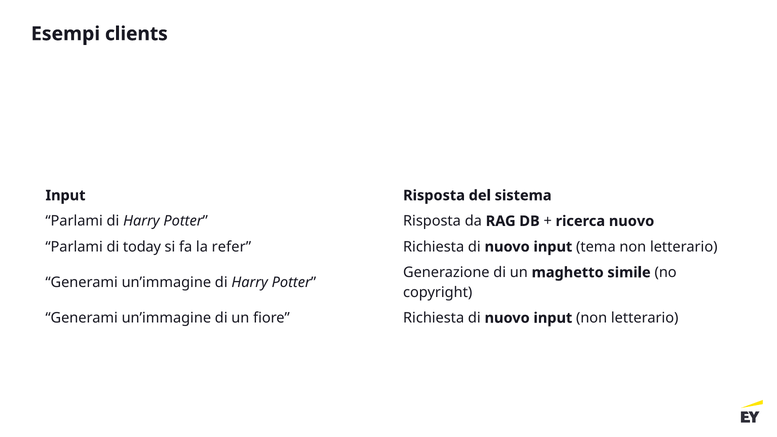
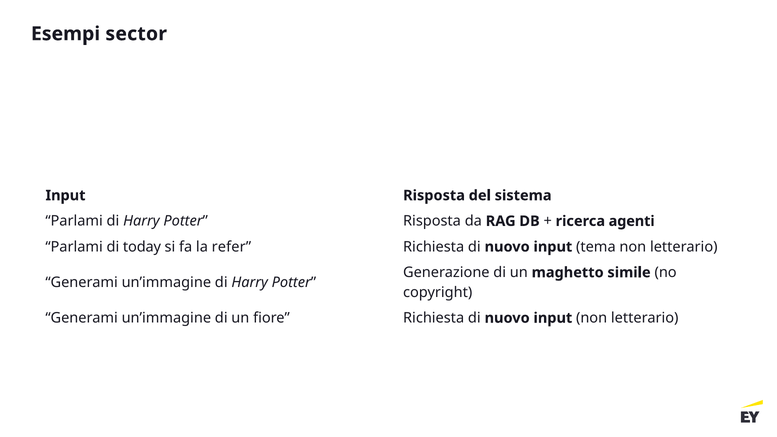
clients: clients -> sector
ricerca nuovo: nuovo -> agenti
